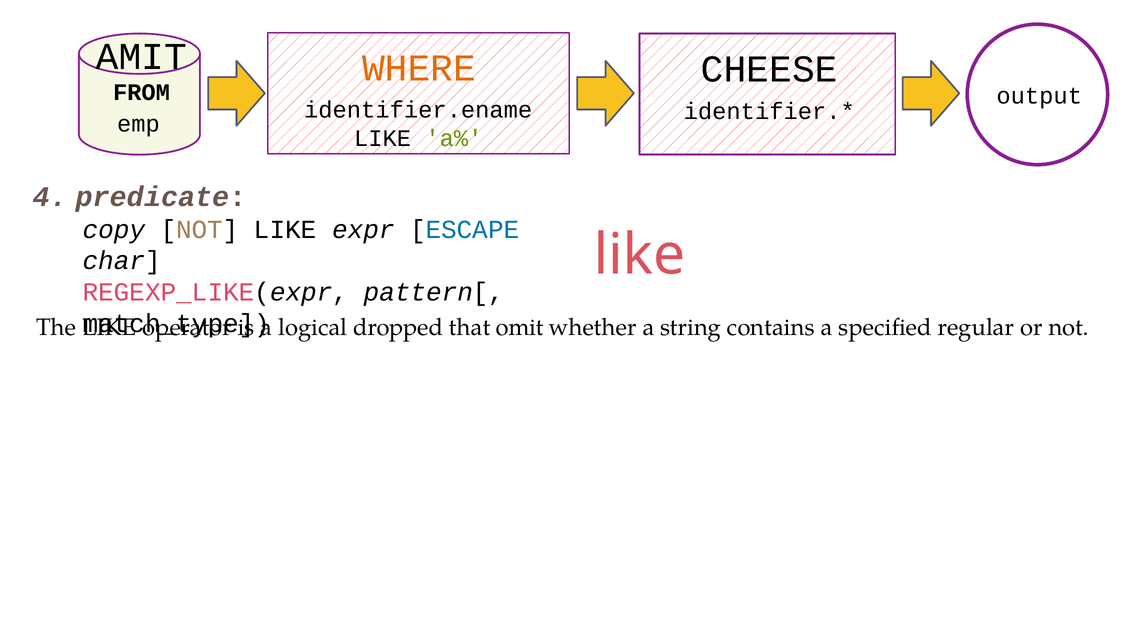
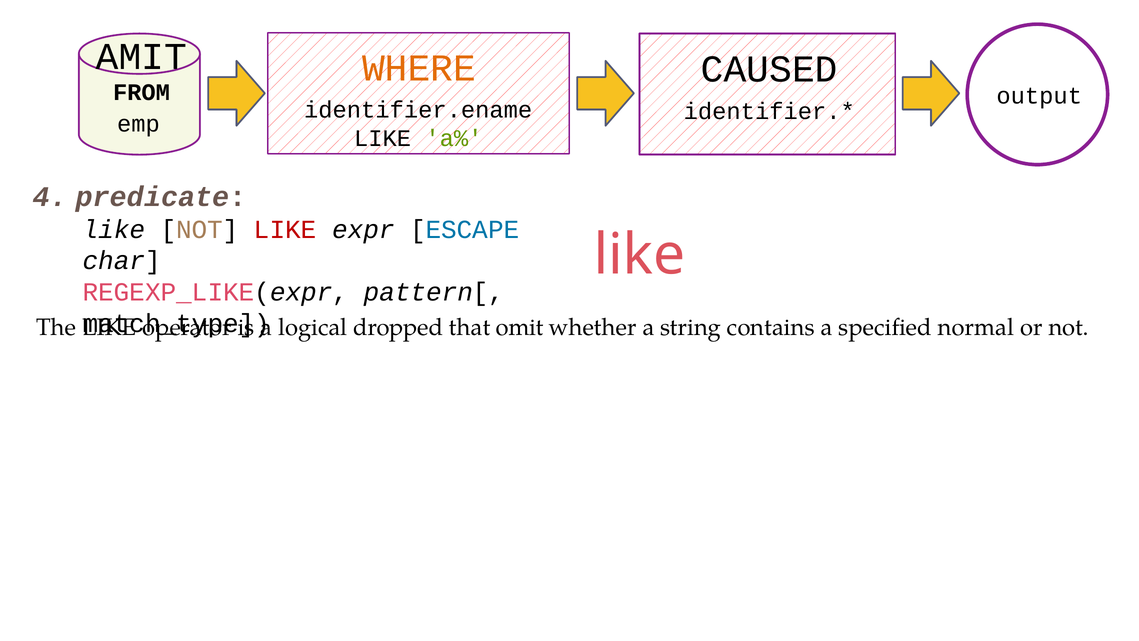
CHEESE: CHEESE -> CAUSED
copy at (114, 229): copy -> like
LIKE at (285, 229) colour: black -> red
regular: regular -> normal
